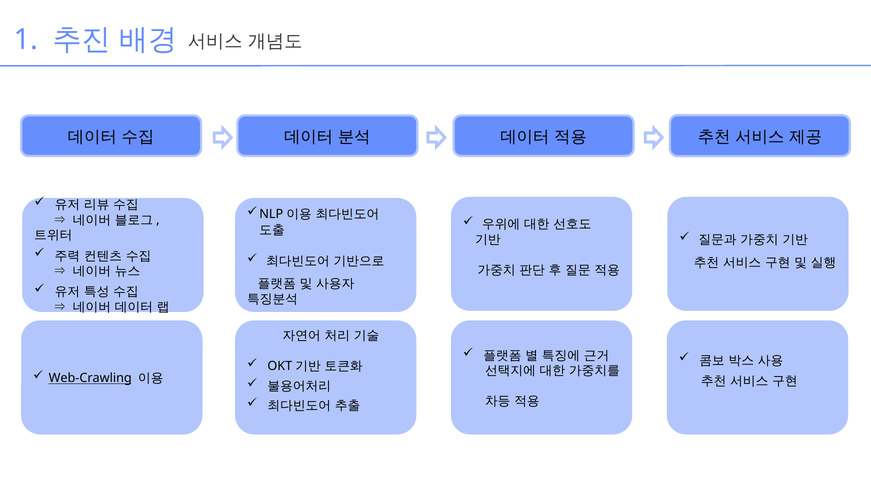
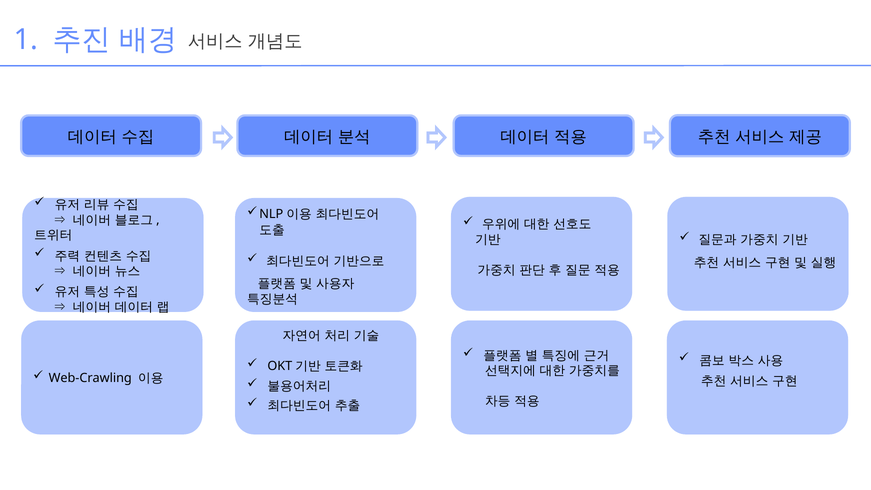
Web-Crawling underline: present -> none
